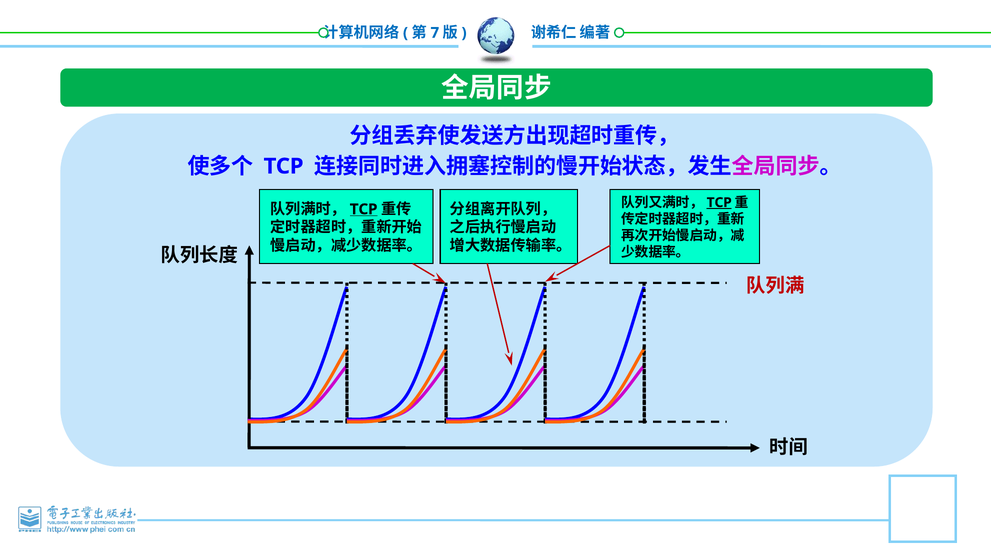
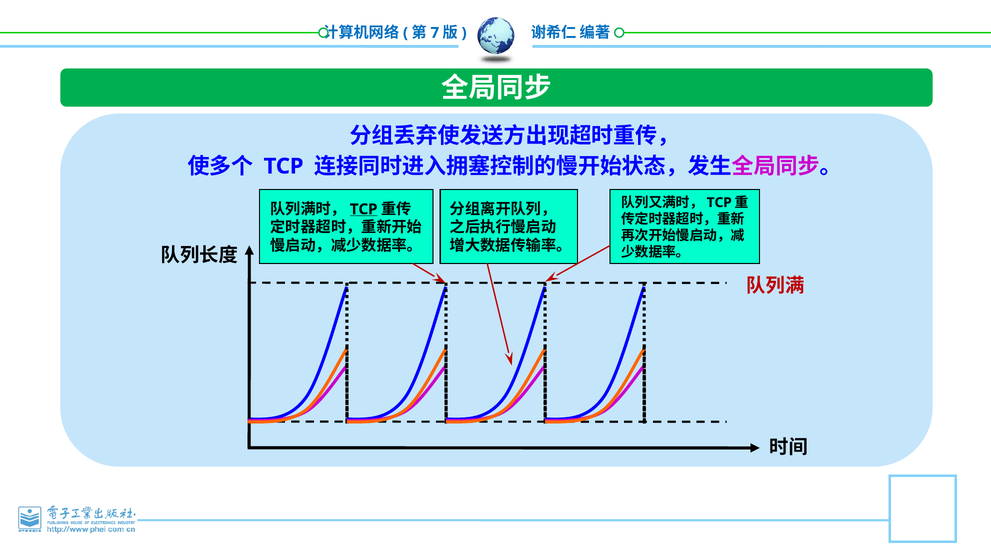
TCP at (719, 203) underline: present -> none
